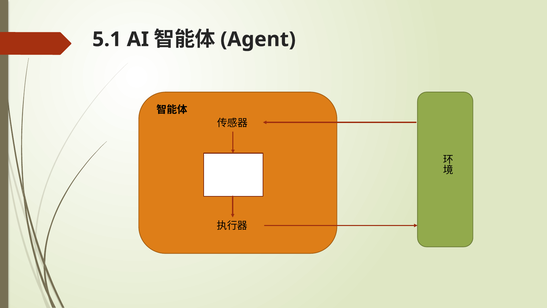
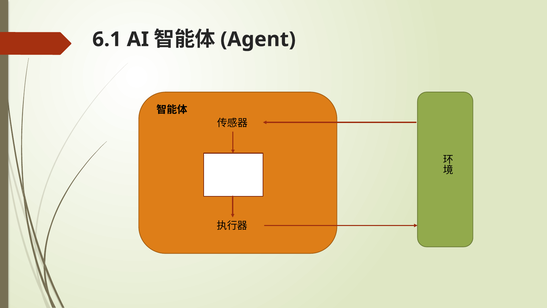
5.1: 5.1 -> 6.1
